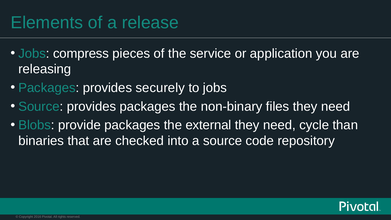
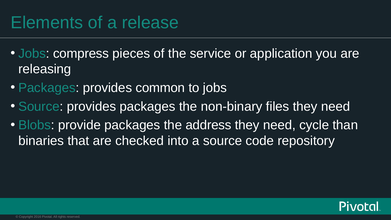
securely: securely -> common
external: external -> address
